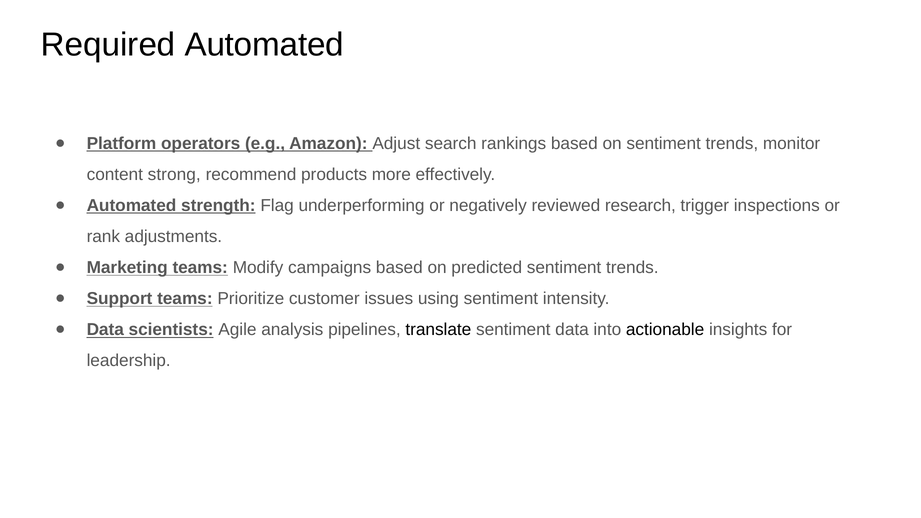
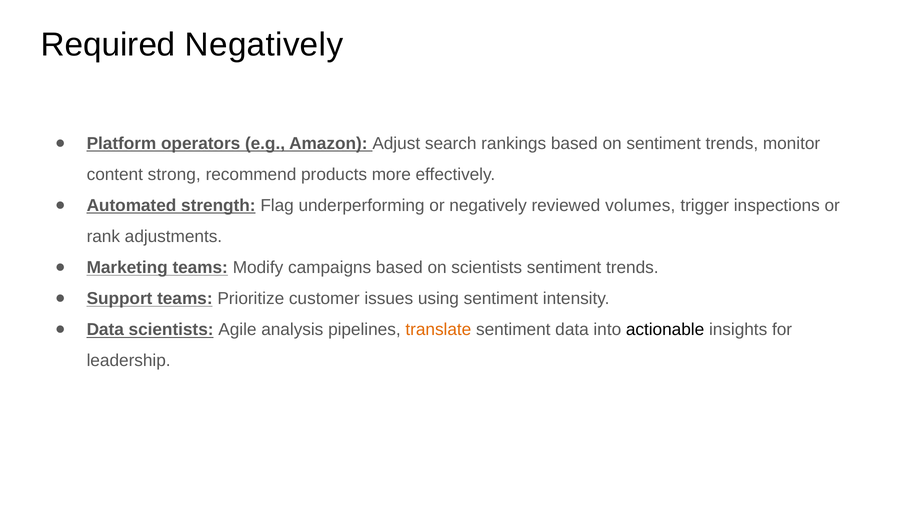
Required Automated: Automated -> Negatively
research: research -> volumes
on predicted: predicted -> scientists
translate colour: black -> orange
